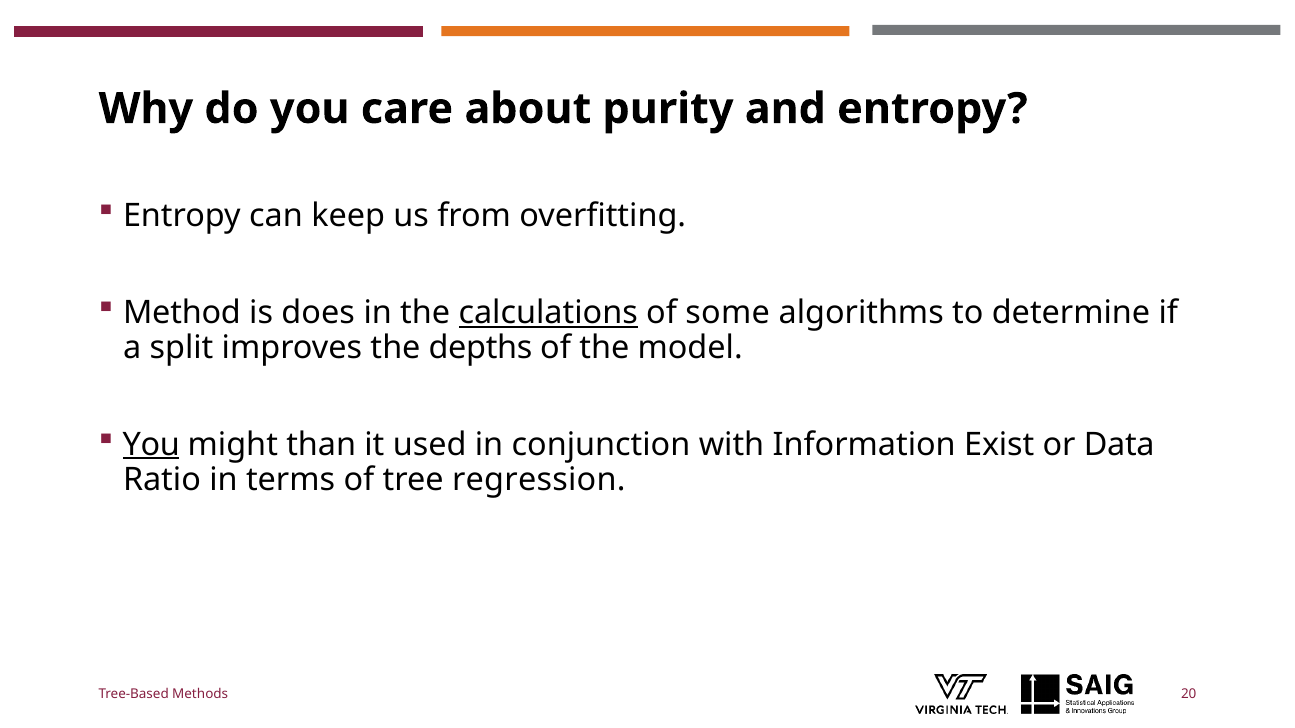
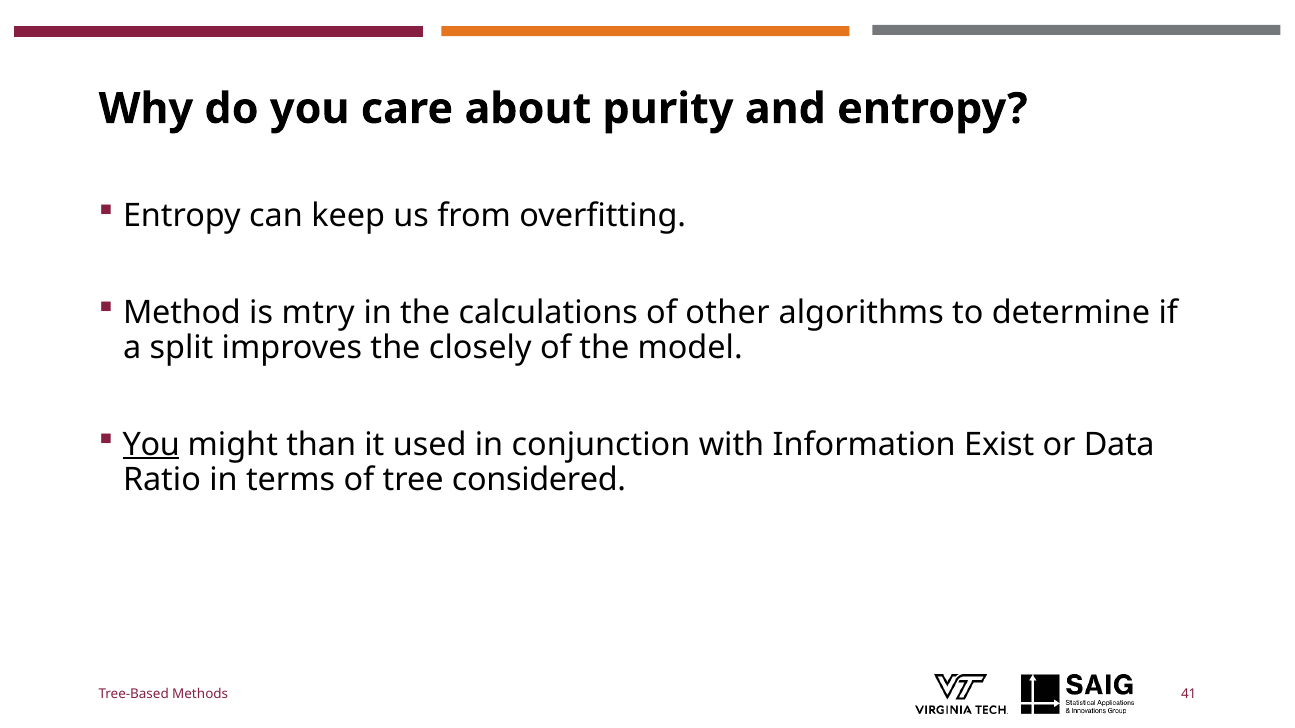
does: does -> mtry
calculations underline: present -> none
some: some -> other
depths: depths -> closely
regression: regression -> considered
20: 20 -> 41
